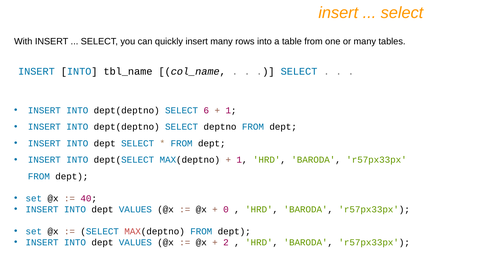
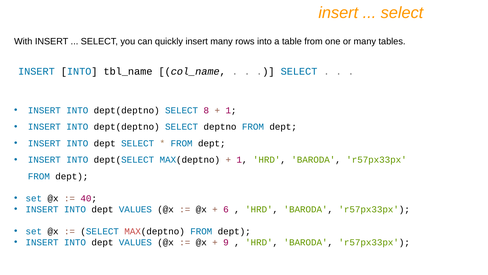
6: 6 -> 8
0: 0 -> 6
2: 2 -> 9
